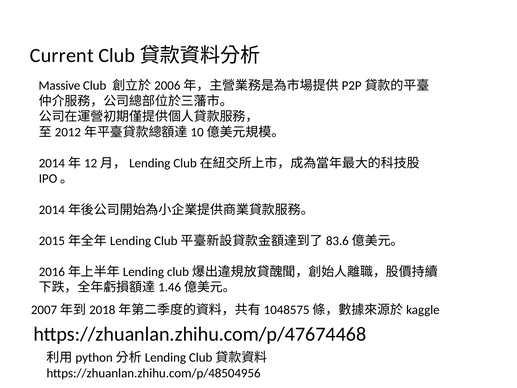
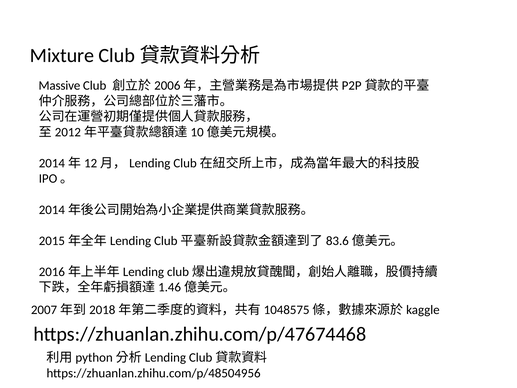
Current: Current -> Mixture
